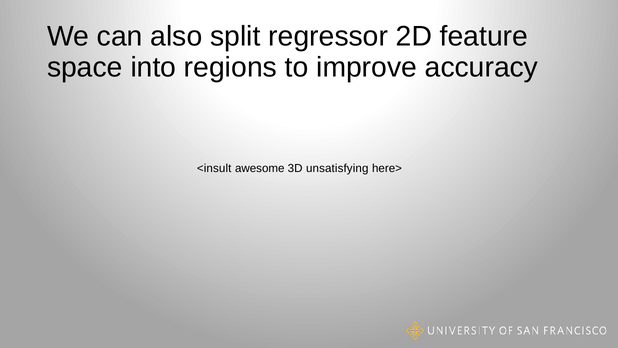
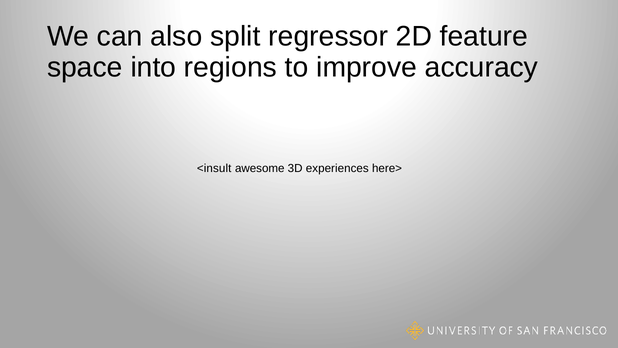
unsatisfying: unsatisfying -> experiences
